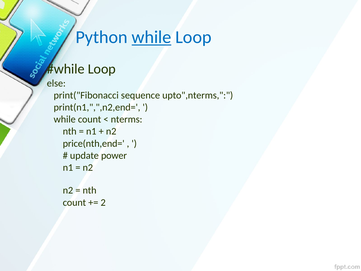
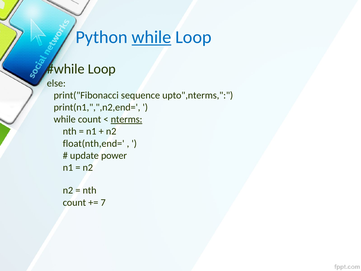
nterms underline: none -> present
price(nth,end=: price(nth,end= -> float(nth,end=
2: 2 -> 7
